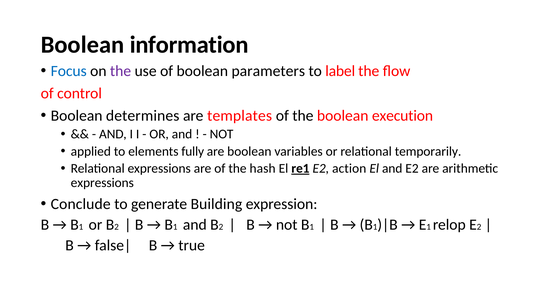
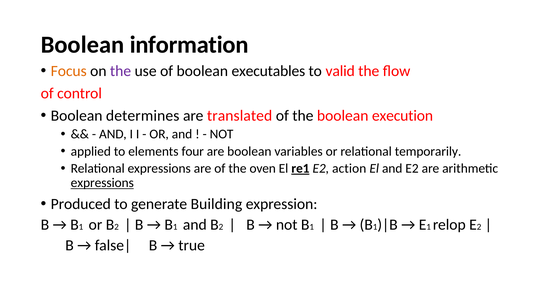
Focus colour: blue -> orange
parameters: parameters -> executables
label: label -> valid
templates: templates -> translated
fully: fully -> four
hash: hash -> oven
expressions at (102, 183) underline: none -> present
Conclude: Conclude -> Produced
